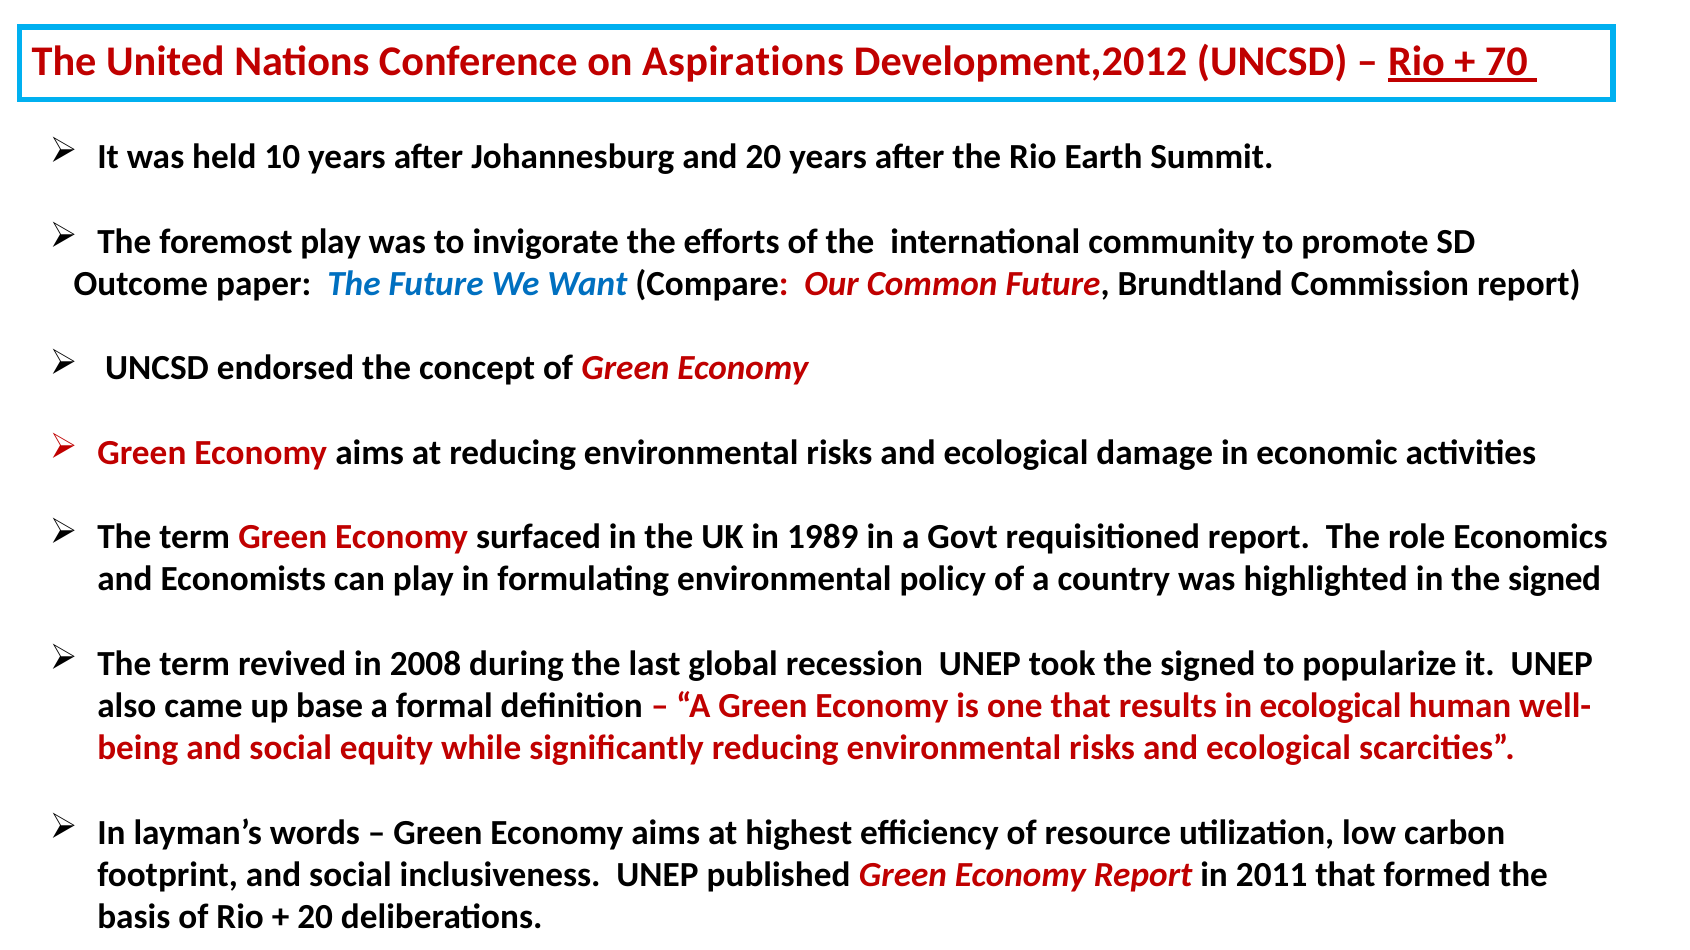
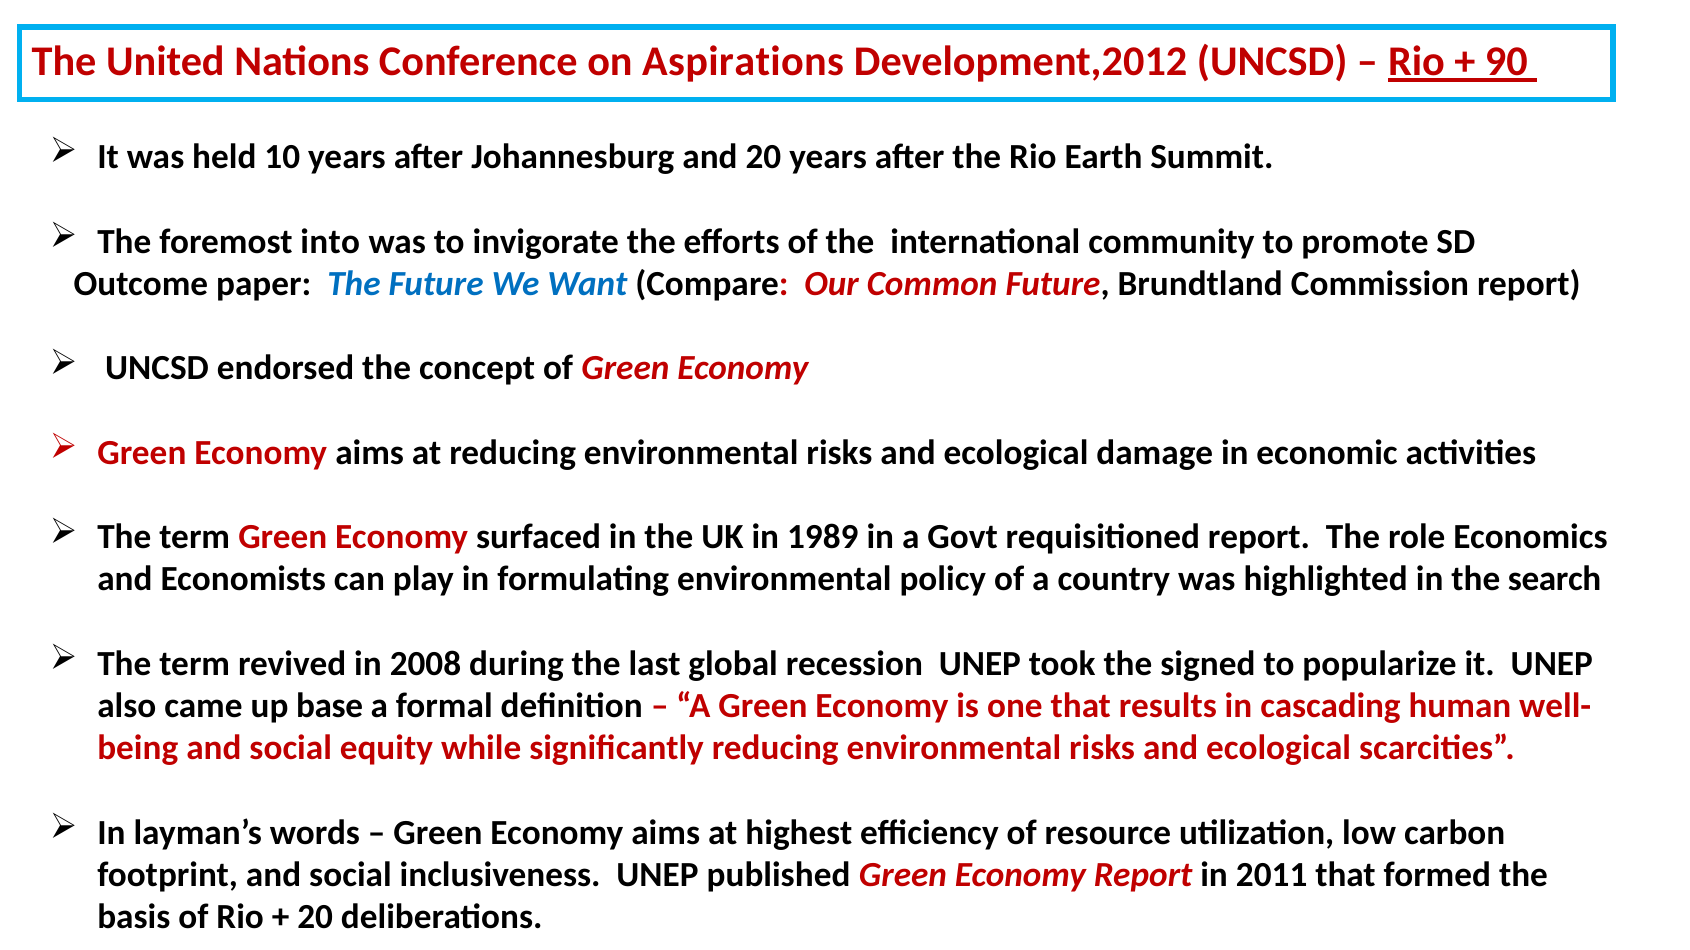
70: 70 -> 90
foremost play: play -> into
in the signed: signed -> search
in ecological: ecological -> cascading
